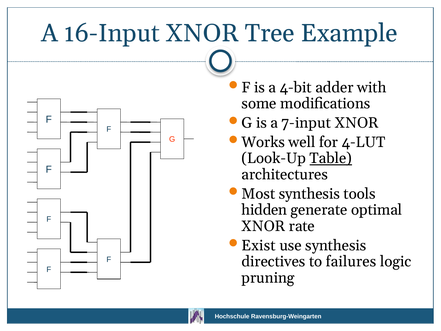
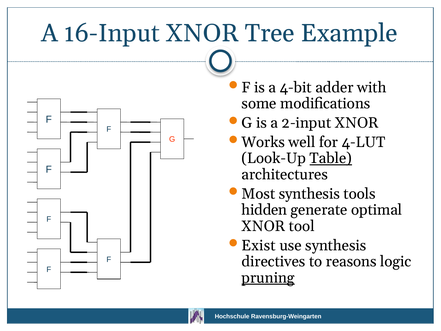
7-input: 7-input -> 2-input
rate: rate -> tool
failures: failures -> reasons
pruning underline: none -> present
